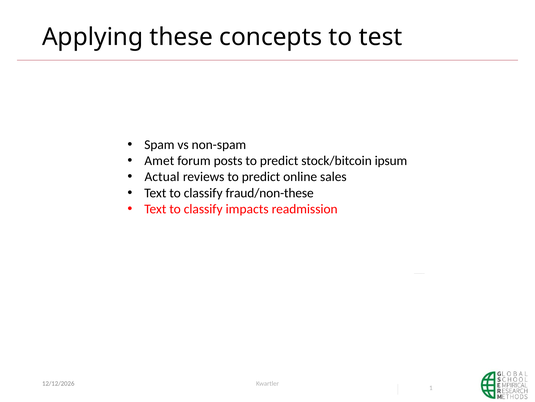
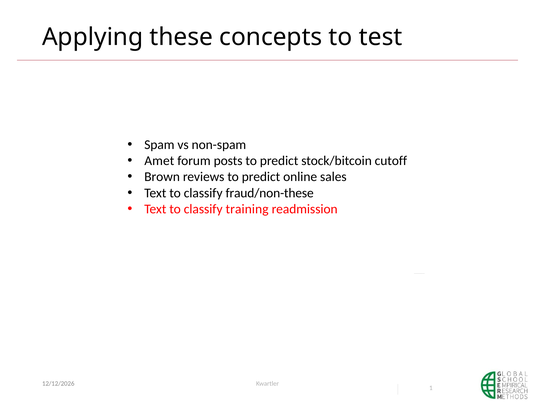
ipsum: ipsum -> cutoff
Actual: Actual -> Brown
impacts: impacts -> training
